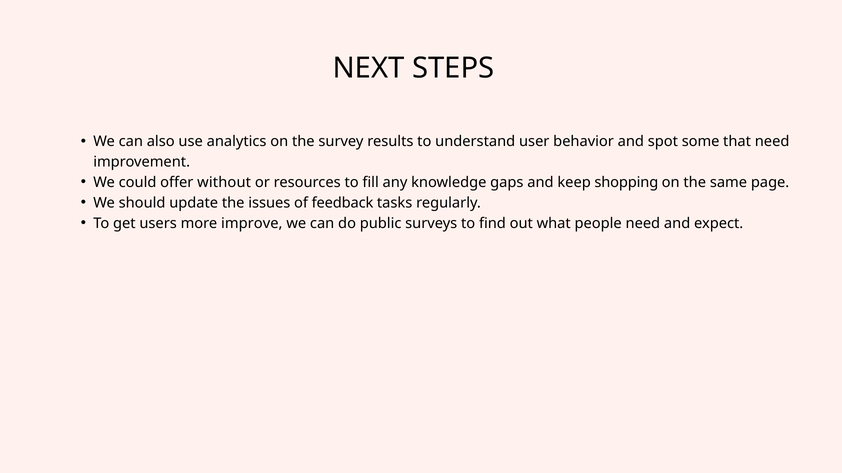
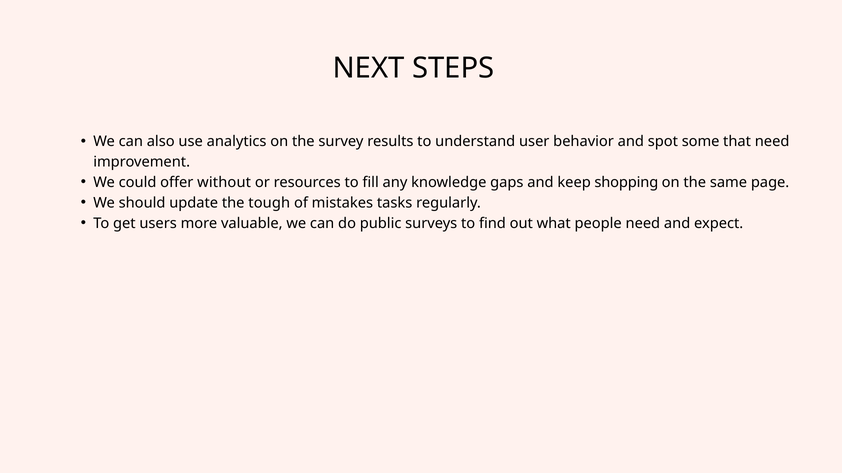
issues: issues -> tough
feedback: feedback -> mistakes
improve: improve -> valuable
